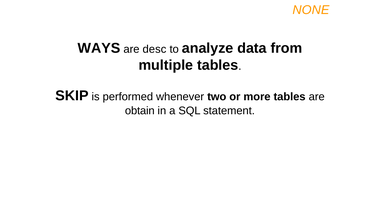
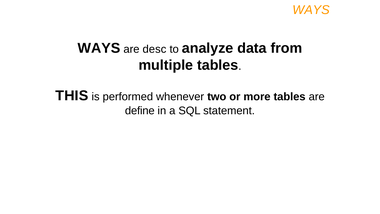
NONE at (311, 10): NONE -> WAYS
SKIP: SKIP -> THIS
obtain: obtain -> define
